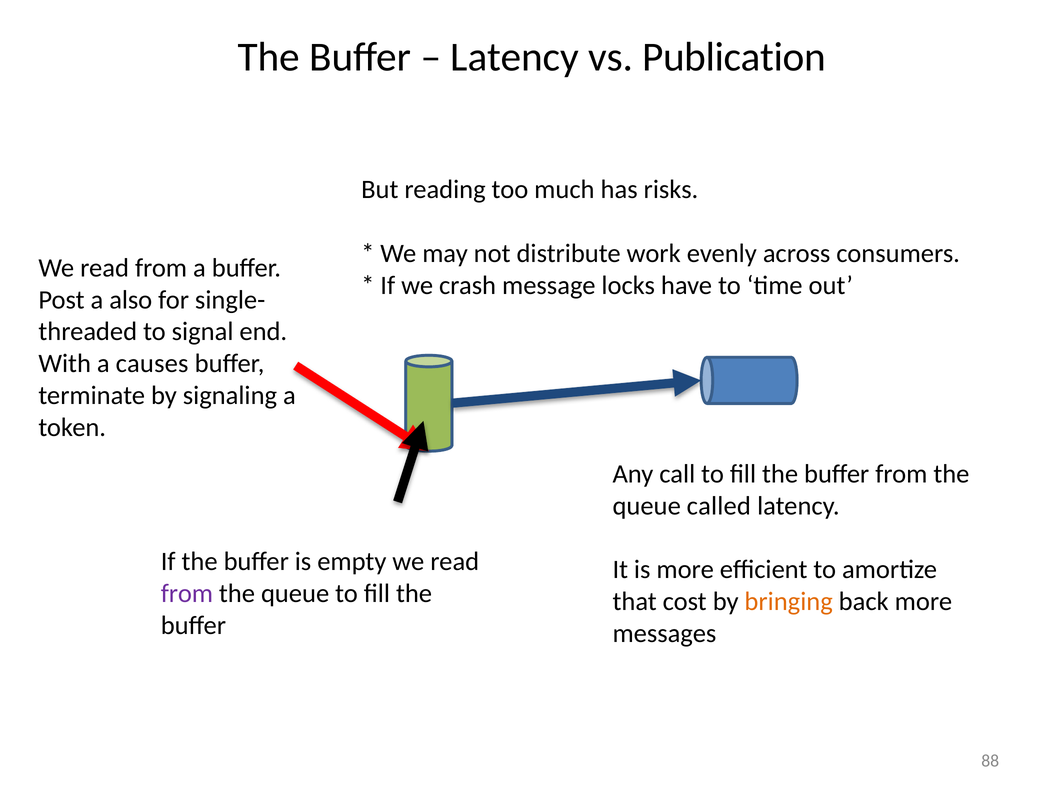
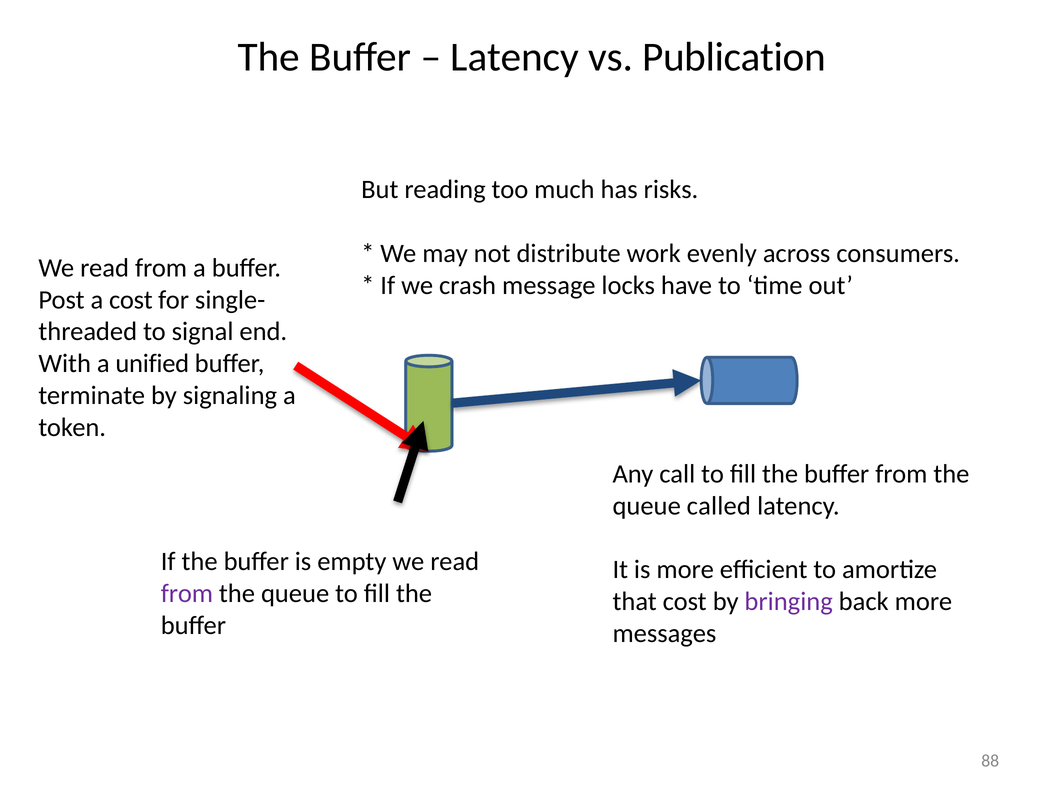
a also: also -> cost
causes: causes -> unified
bringing colour: orange -> purple
